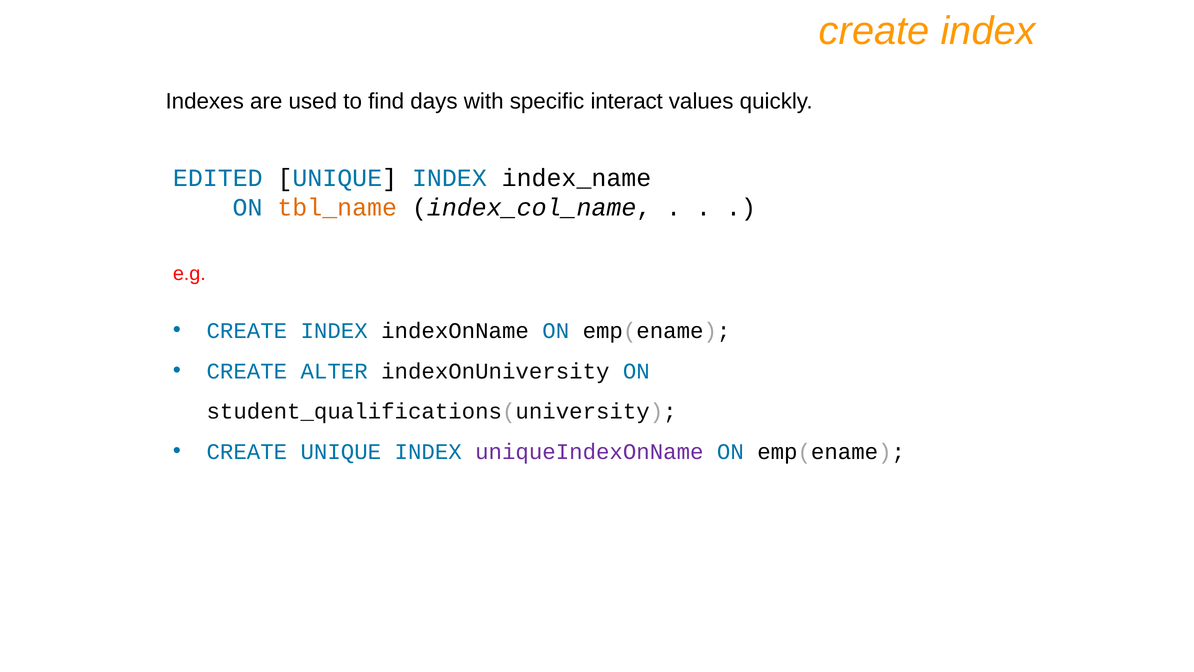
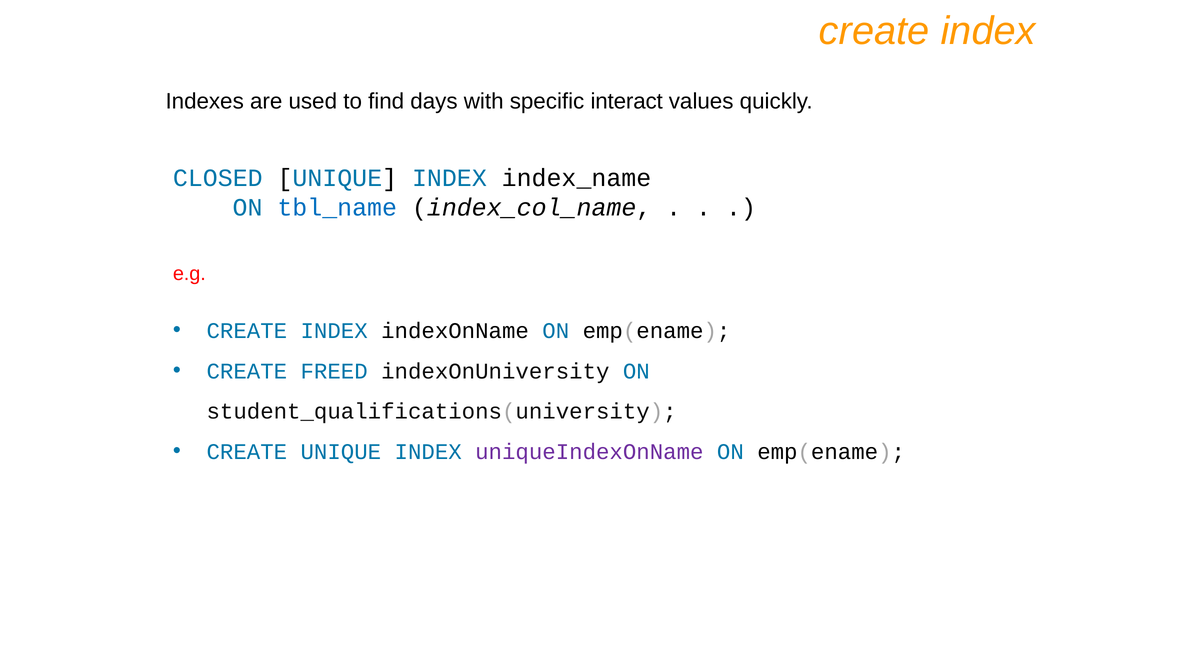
EDITED: EDITED -> CLOSED
tbl_name colour: orange -> blue
ALTER: ALTER -> FREED
